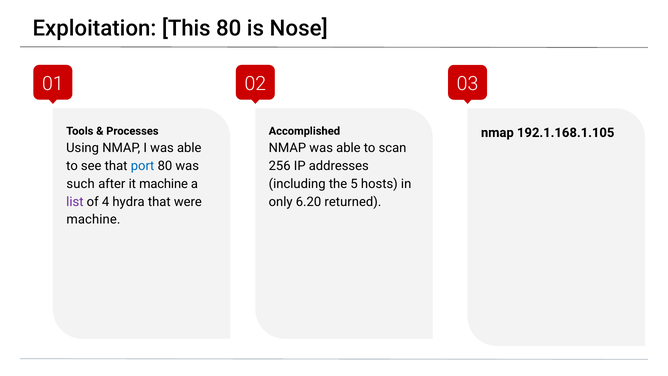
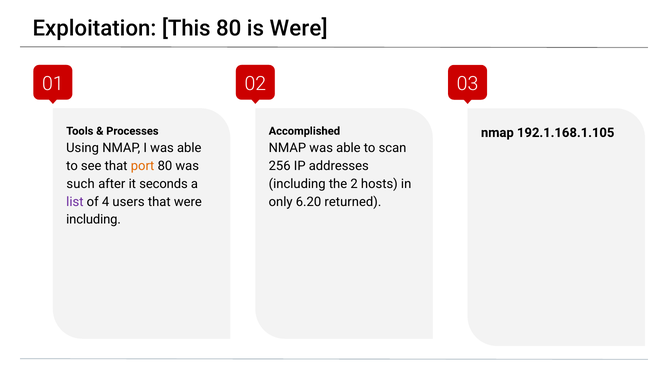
is Nose: Nose -> Were
port colour: blue -> orange
it machine: machine -> seconds
5: 5 -> 2
hydra: hydra -> users
machine at (93, 220): machine -> including
